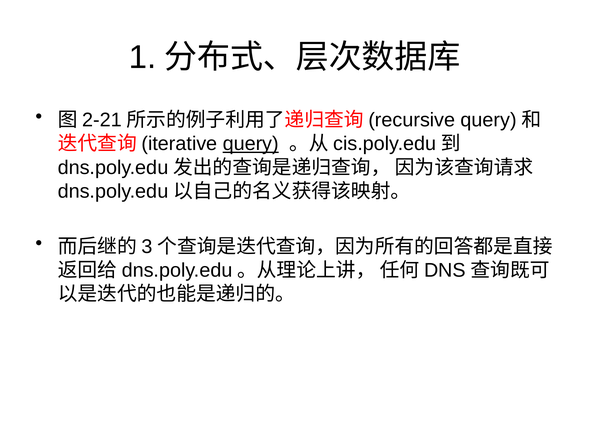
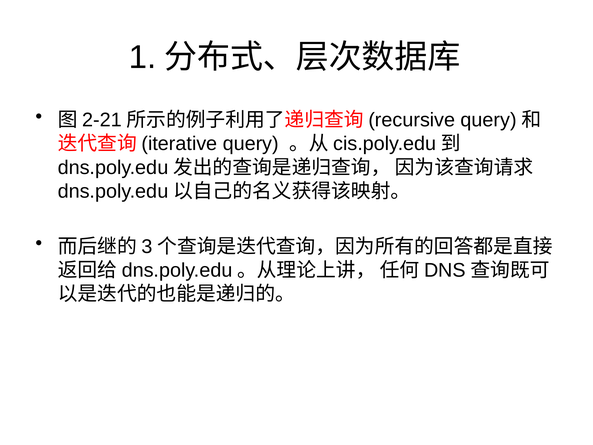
query underline: present -> none
